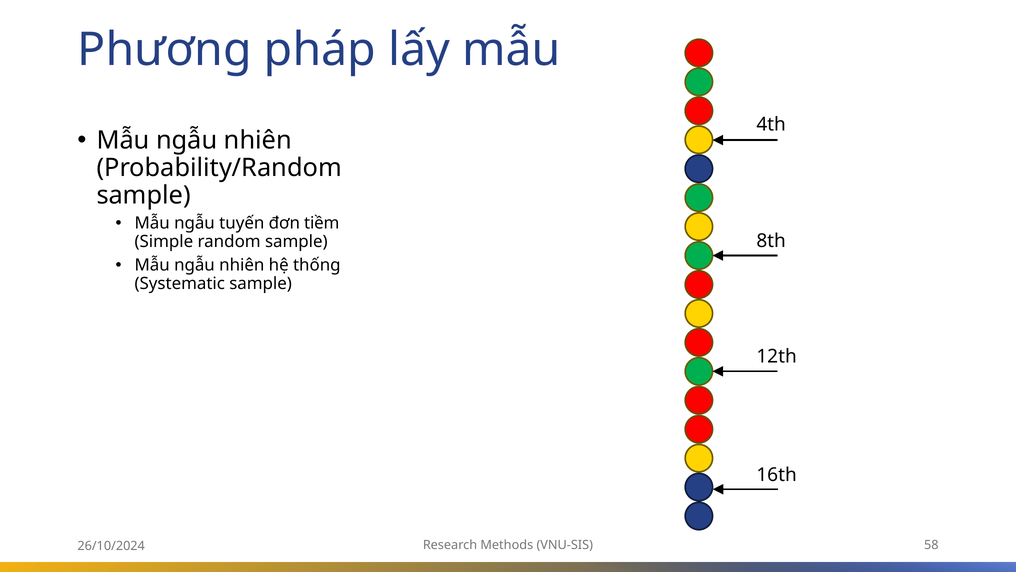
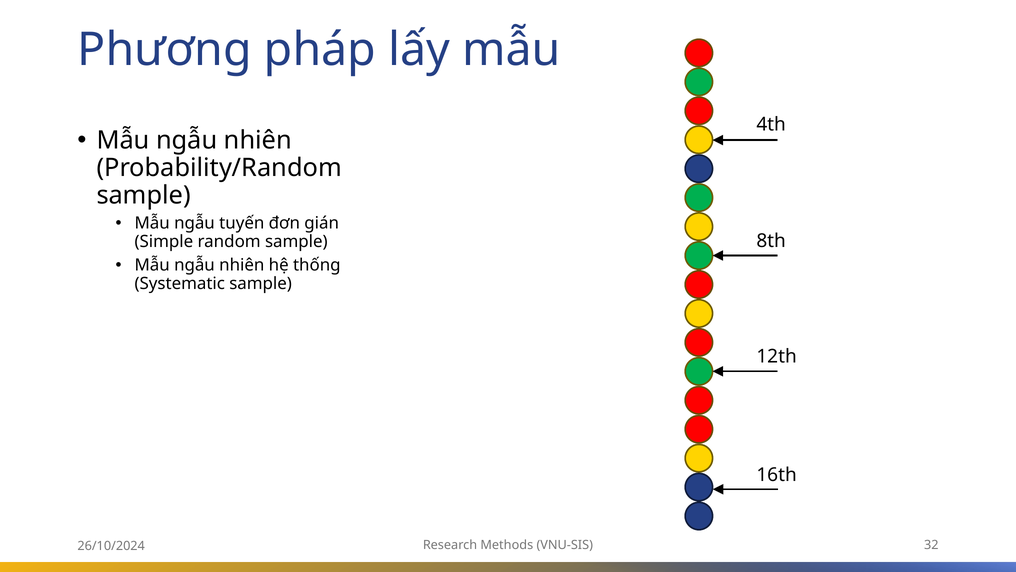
tiềm: tiềm -> gián
58: 58 -> 32
